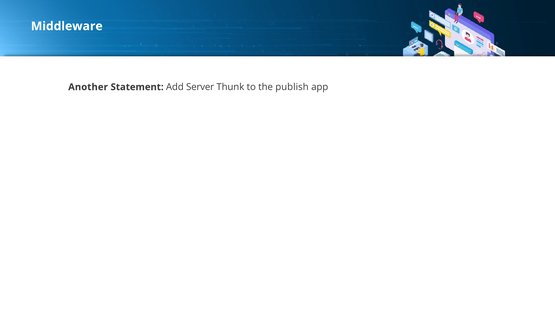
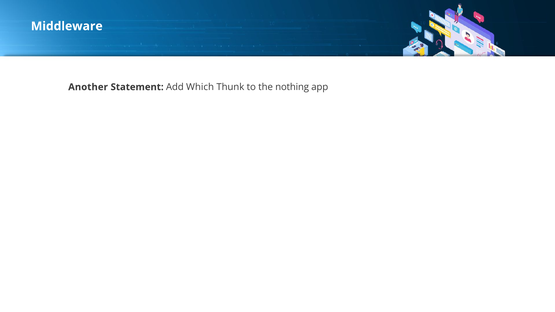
Server: Server -> Which
publish: publish -> nothing
